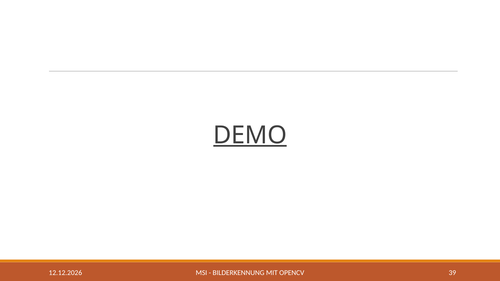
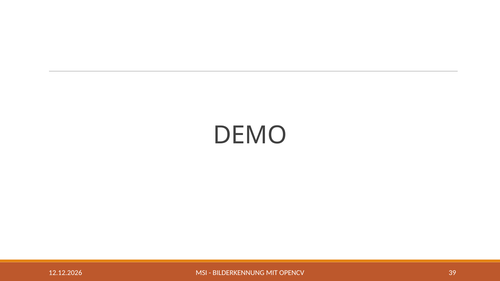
DEMO underline: present -> none
